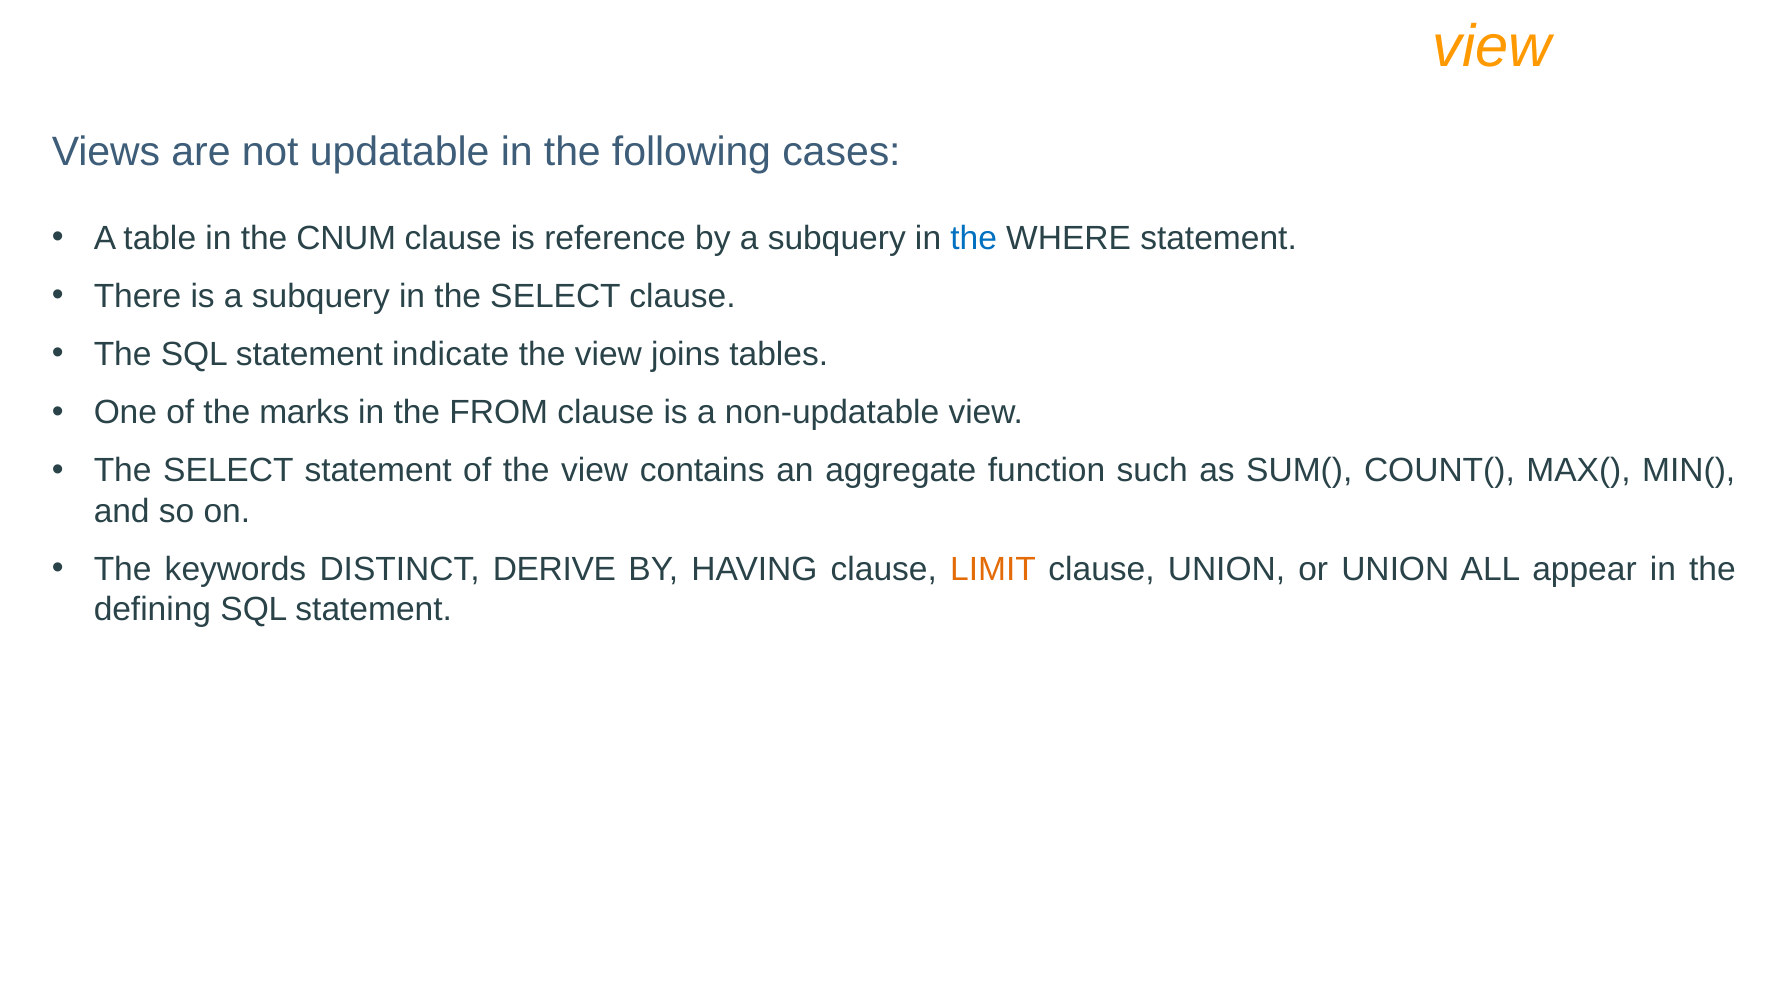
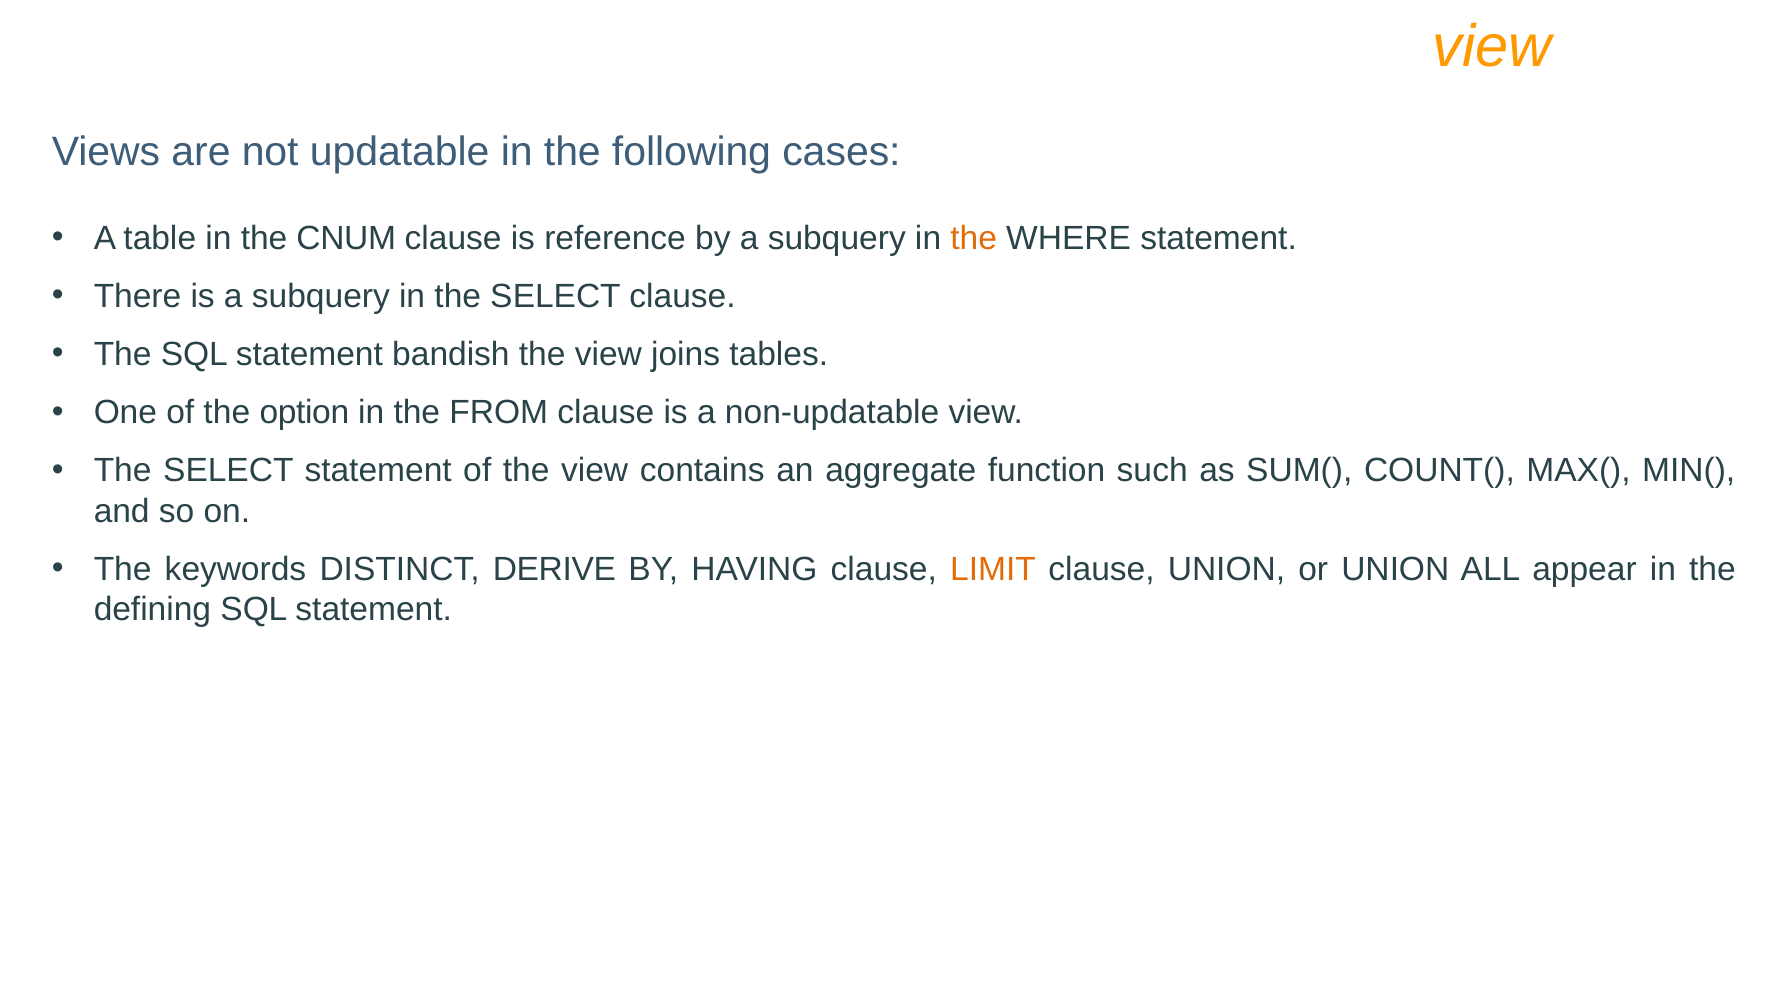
the at (974, 239) colour: blue -> orange
indicate: indicate -> bandish
marks: marks -> option
